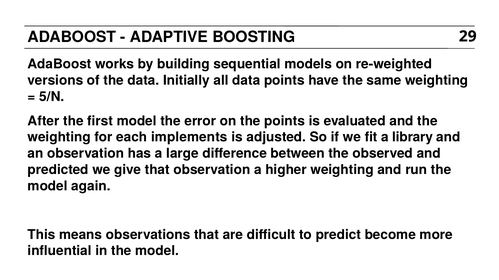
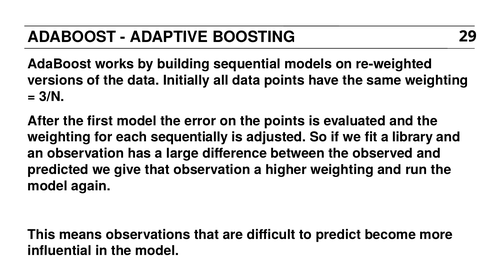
5/N: 5/N -> 3/N
implements: implements -> sequentially
